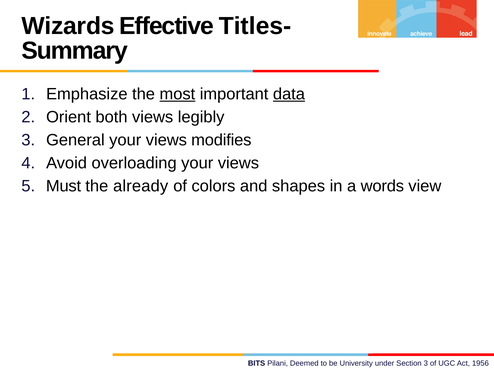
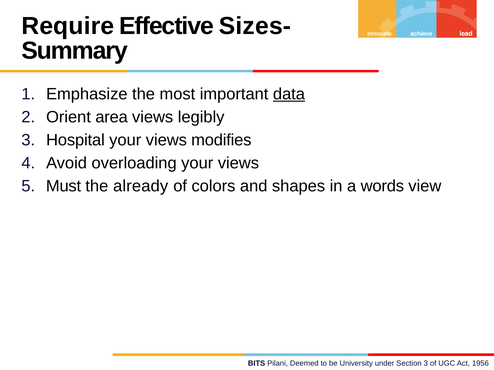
Wizards: Wizards -> Require
Titles-: Titles- -> Sizes-
most underline: present -> none
both: both -> area
General: General -> Hospital
